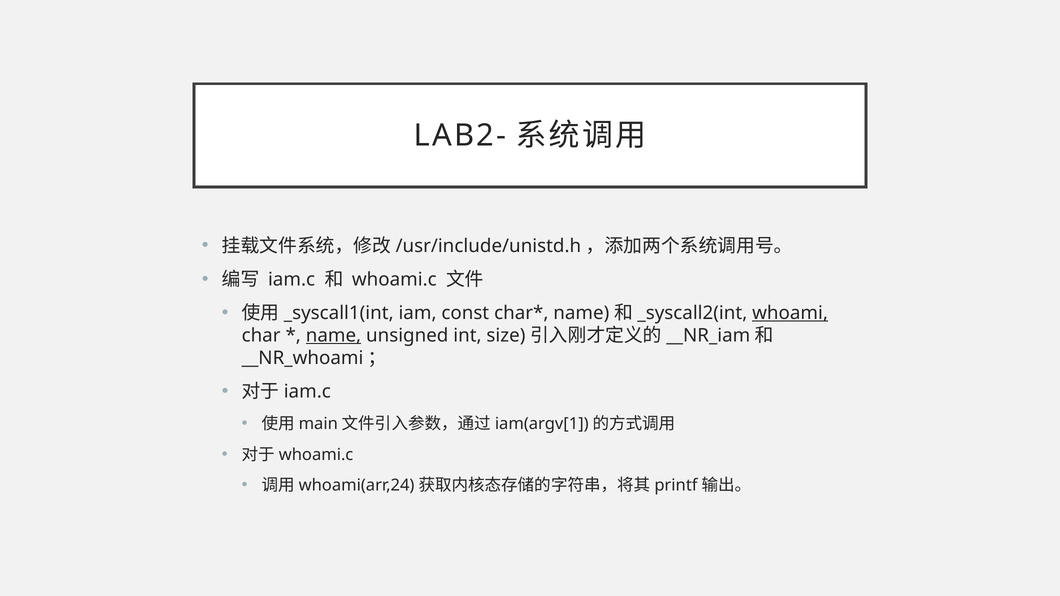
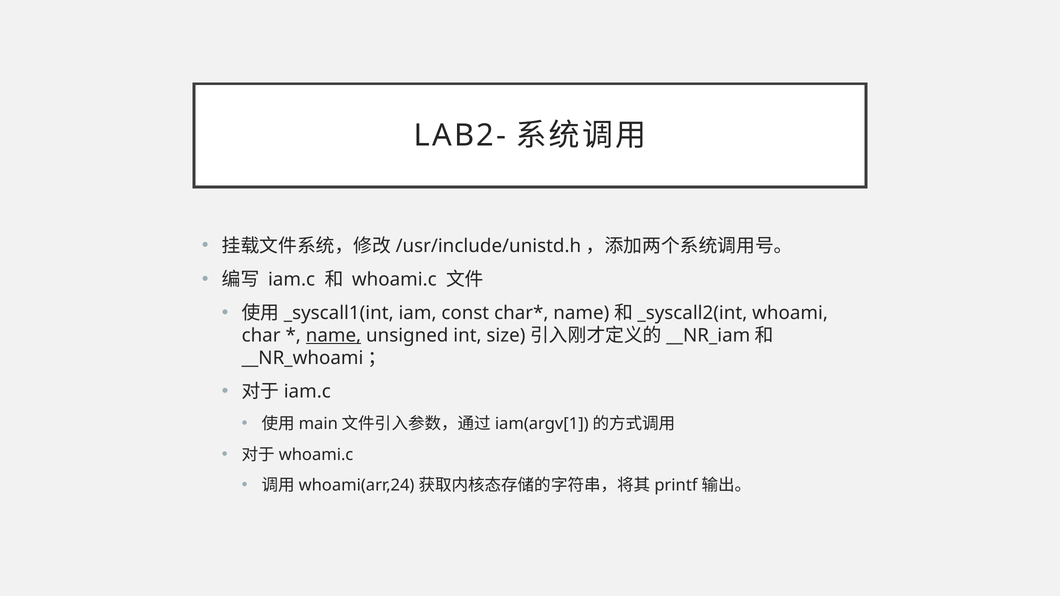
whoami underline: present -> none
